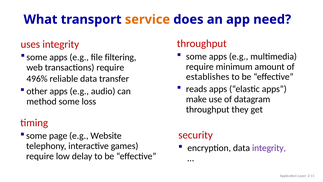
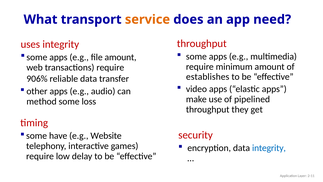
file filtering: filtering -> amount
496%: 496% -> 906%
reads: reads -> video
datagram: datagram -> pipelined
page: page -> have
integrity at (269, 148) colour: purple -> blue
